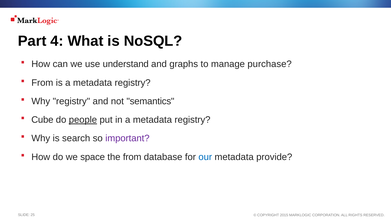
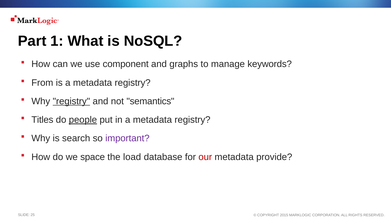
4: 4 -> 1
understand: understand -> component
purchase: purchase -> keywords
registry at (71, 101) underline: none -> present
Cube: Cube -> Titles
the from: from -> load
our colour: blue -> red
